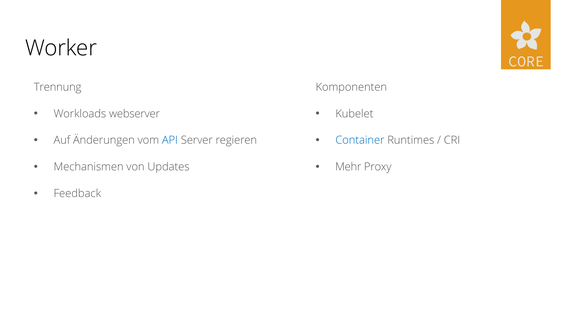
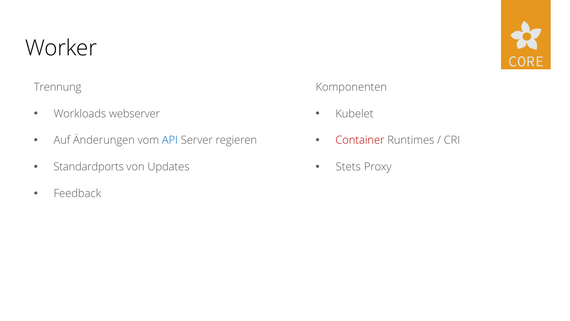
Container colour: blue -> red
Mechanismen: Mechanismen -> Standardports
Mehr: Mehr -> Stets
